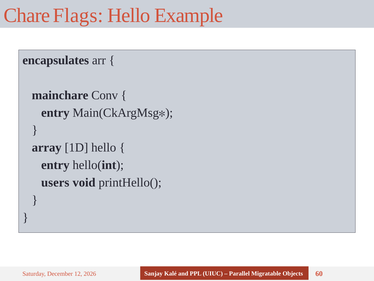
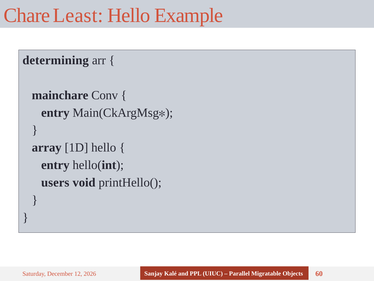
Flags: Flags -> Least
encapsulates: encapsulates -> determining
